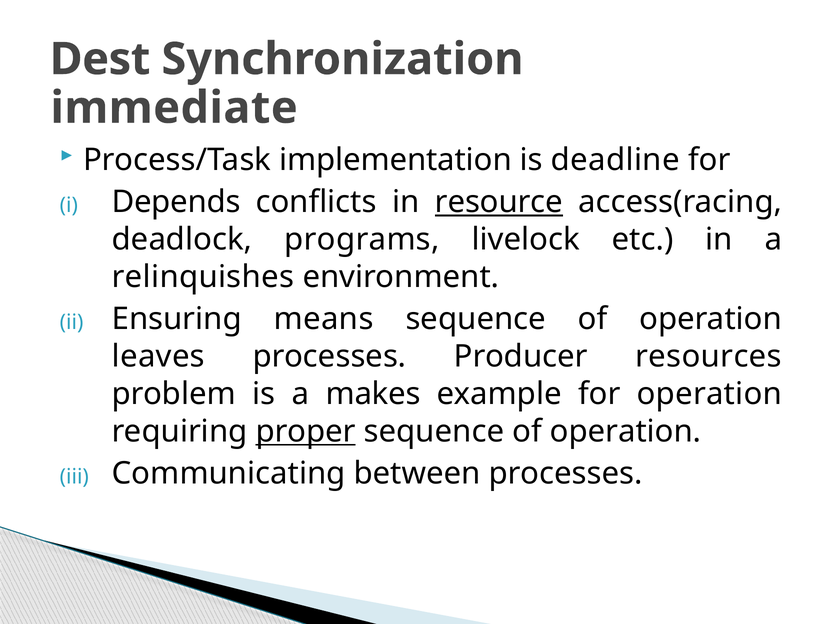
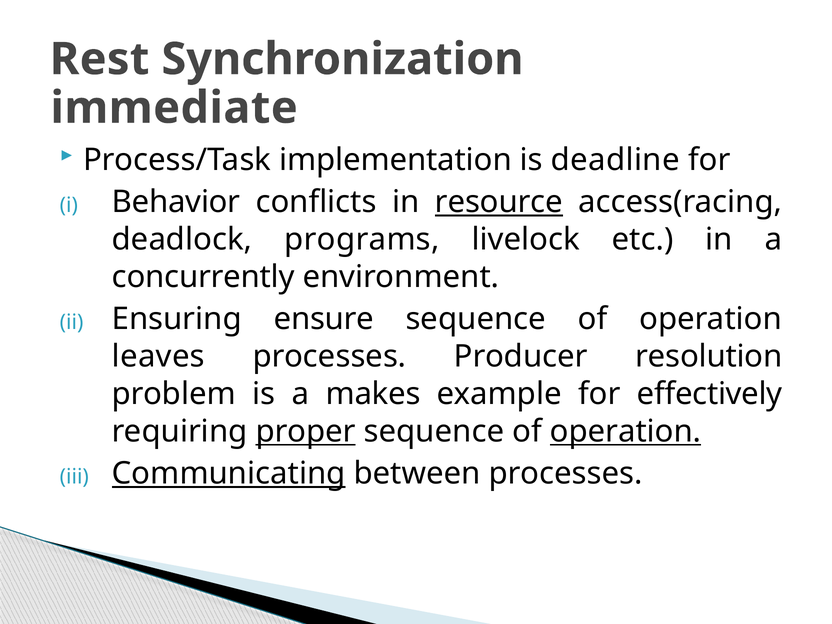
Dest: Dest -> Rest
Depends: Depends -> Behavior
relinquishes: relinquishes -> concurrently
means: means -> ensure
resources: resources -> resolution
for operation: operation -> effectively
operation at (626, 431) underline: none -> present
Communicating underline: none -> present
